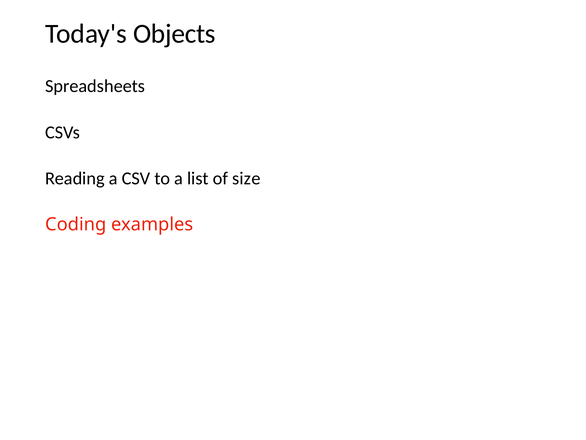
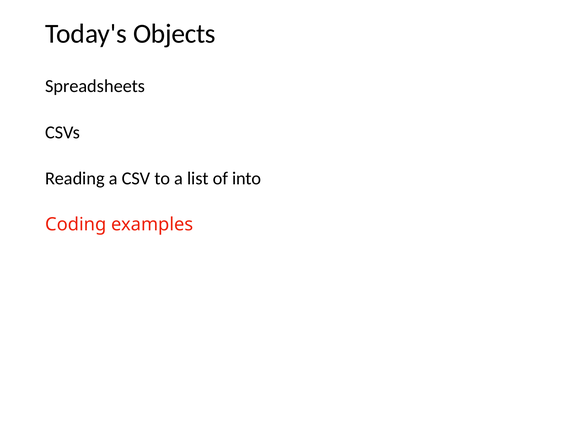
size: size -> into
